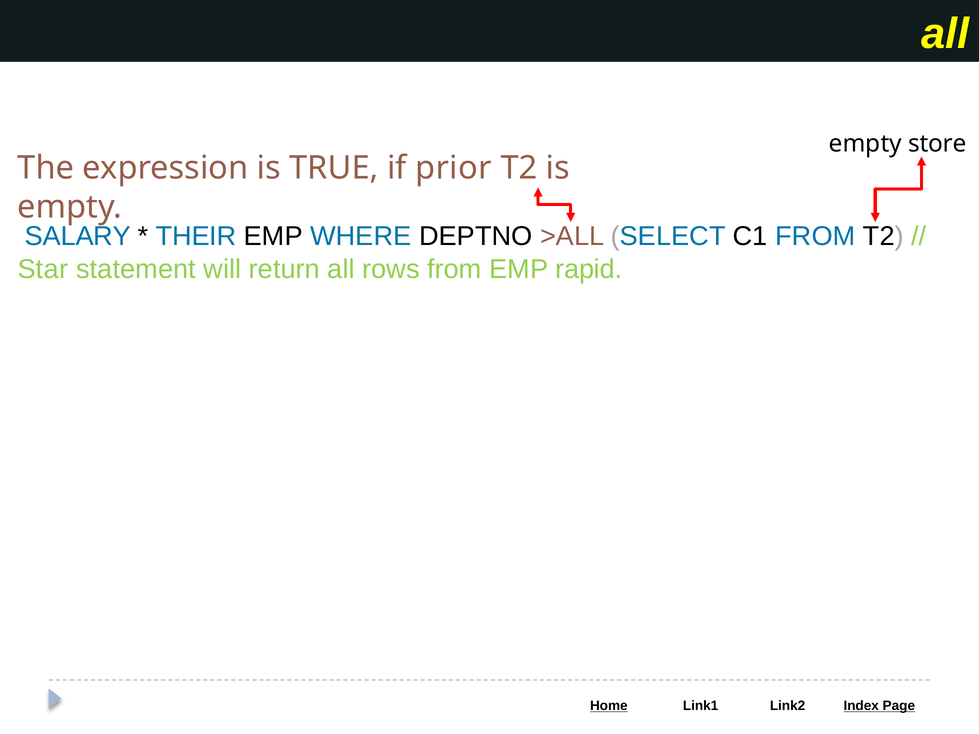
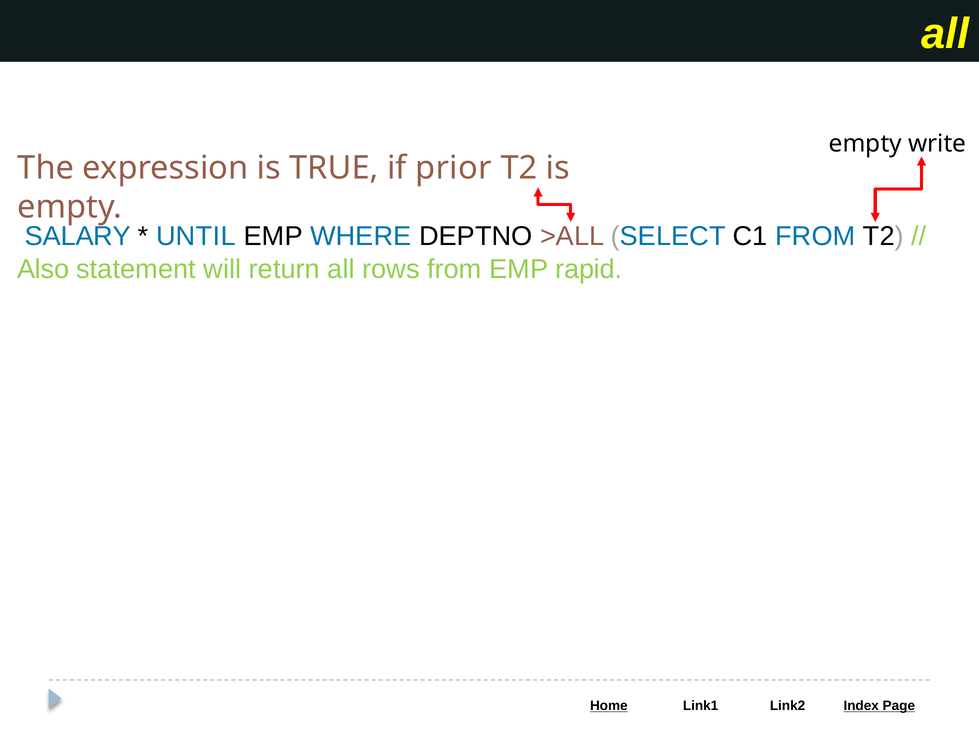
store: store -> write
THEIR: THEIR -> UNTIL
Star: Star -> Also
